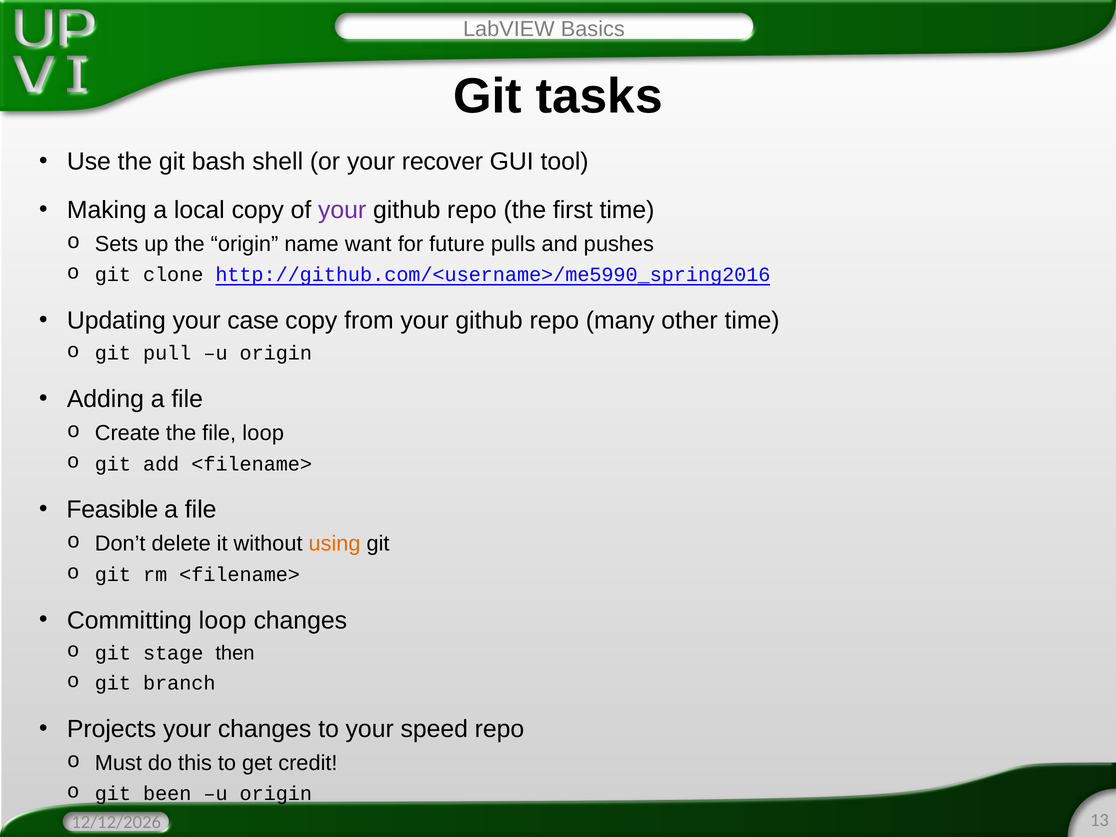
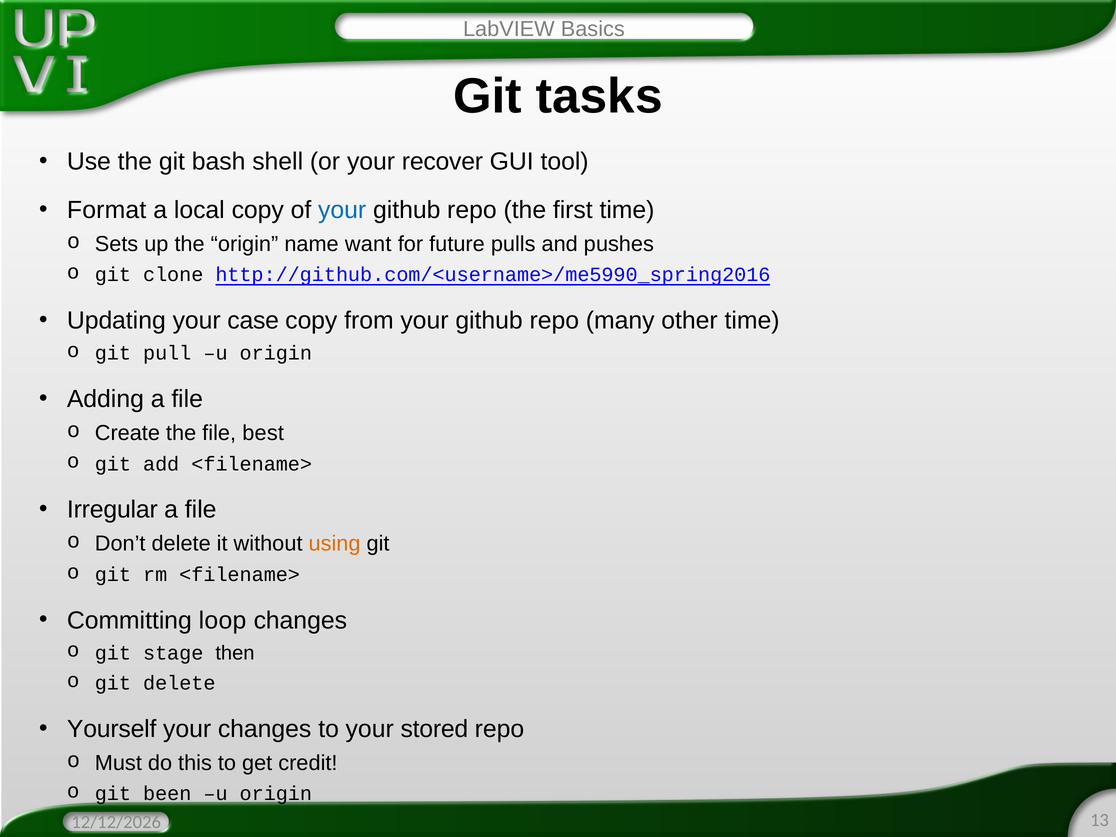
Making: Making -> Format
your at (342, 210) colour: purple -> blue
file loop: loop -> best
Feasible: Feasible -> Irregular
git branch: branch -> delete
Projects: Projects -> Yourself
speed: speed -> stored
